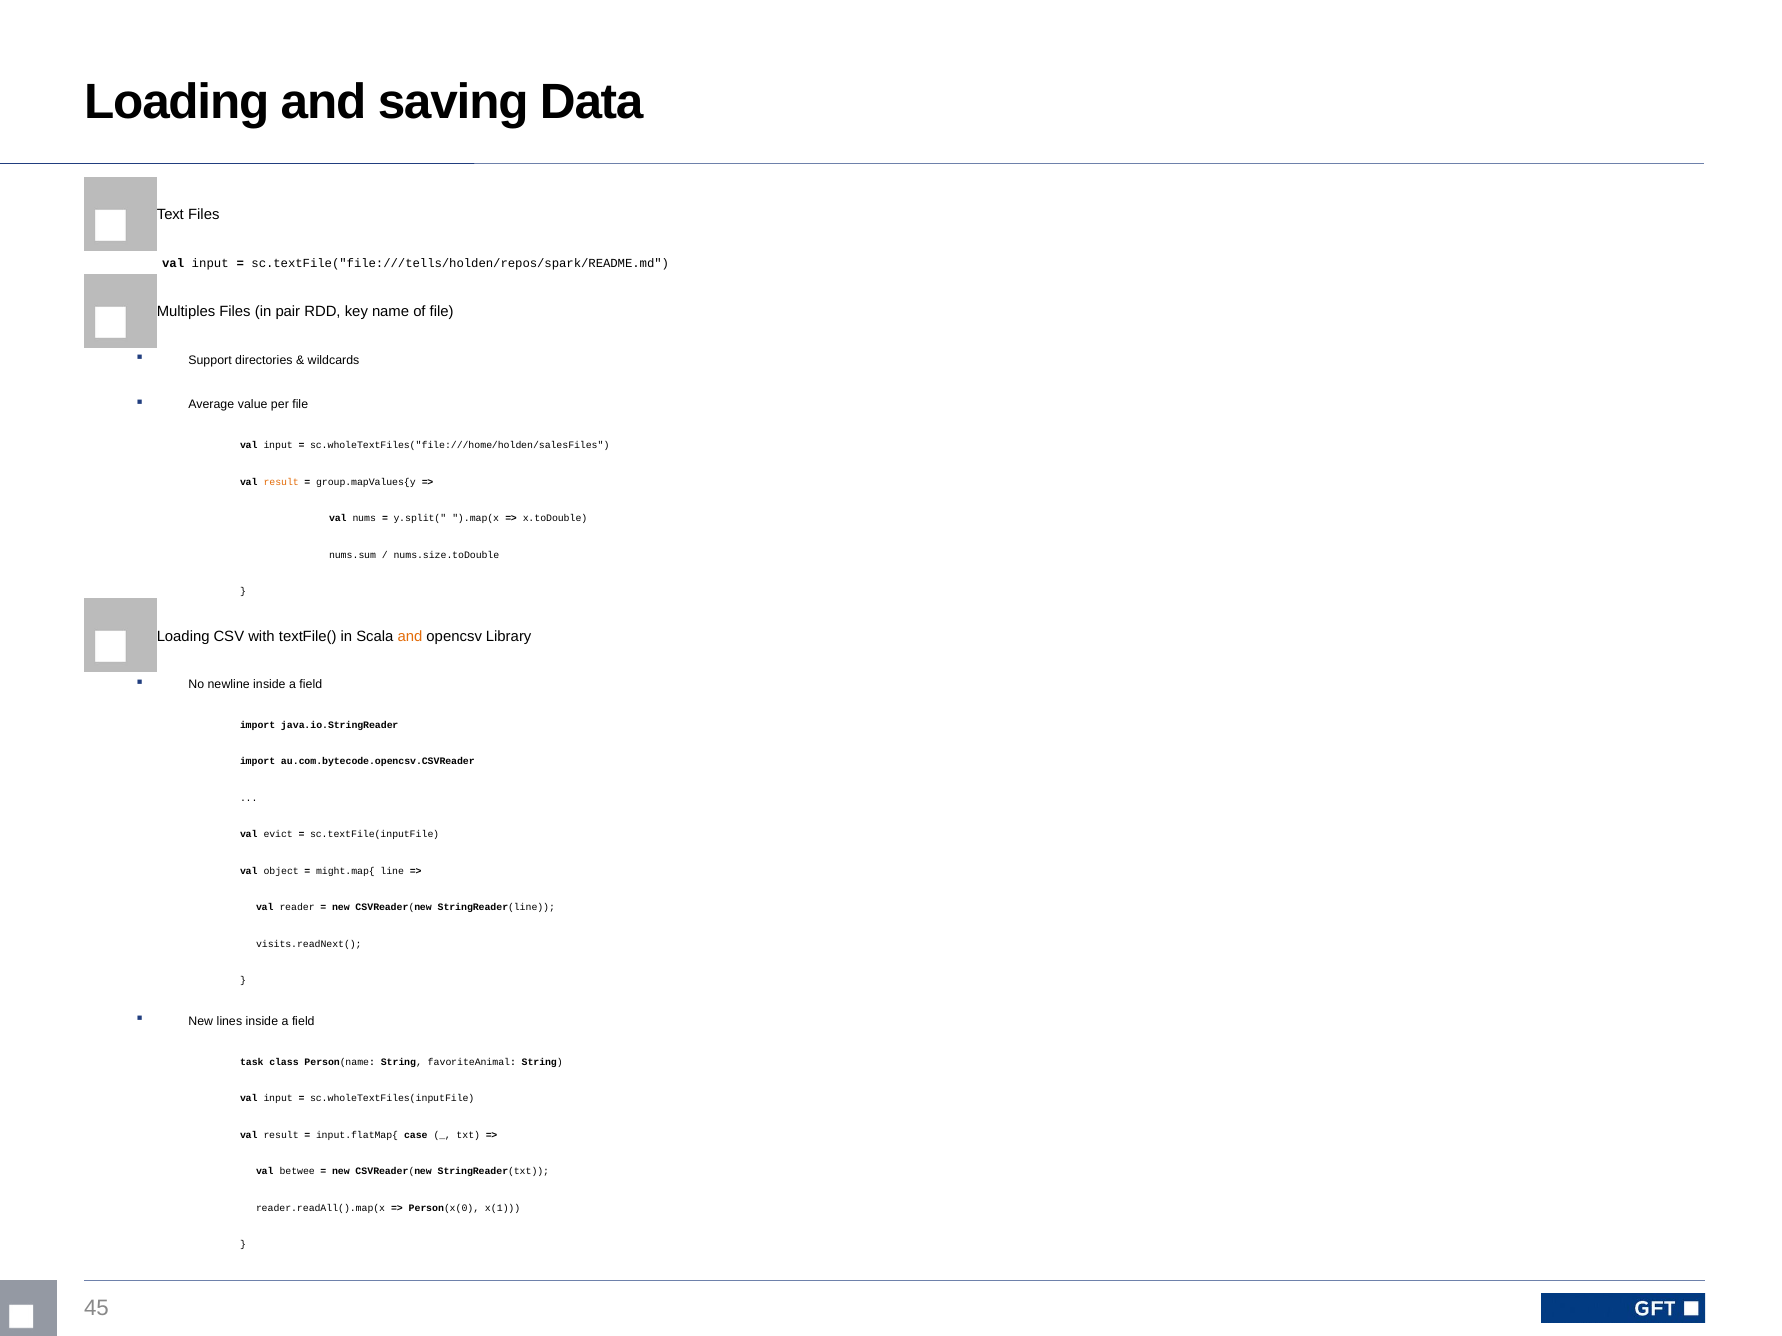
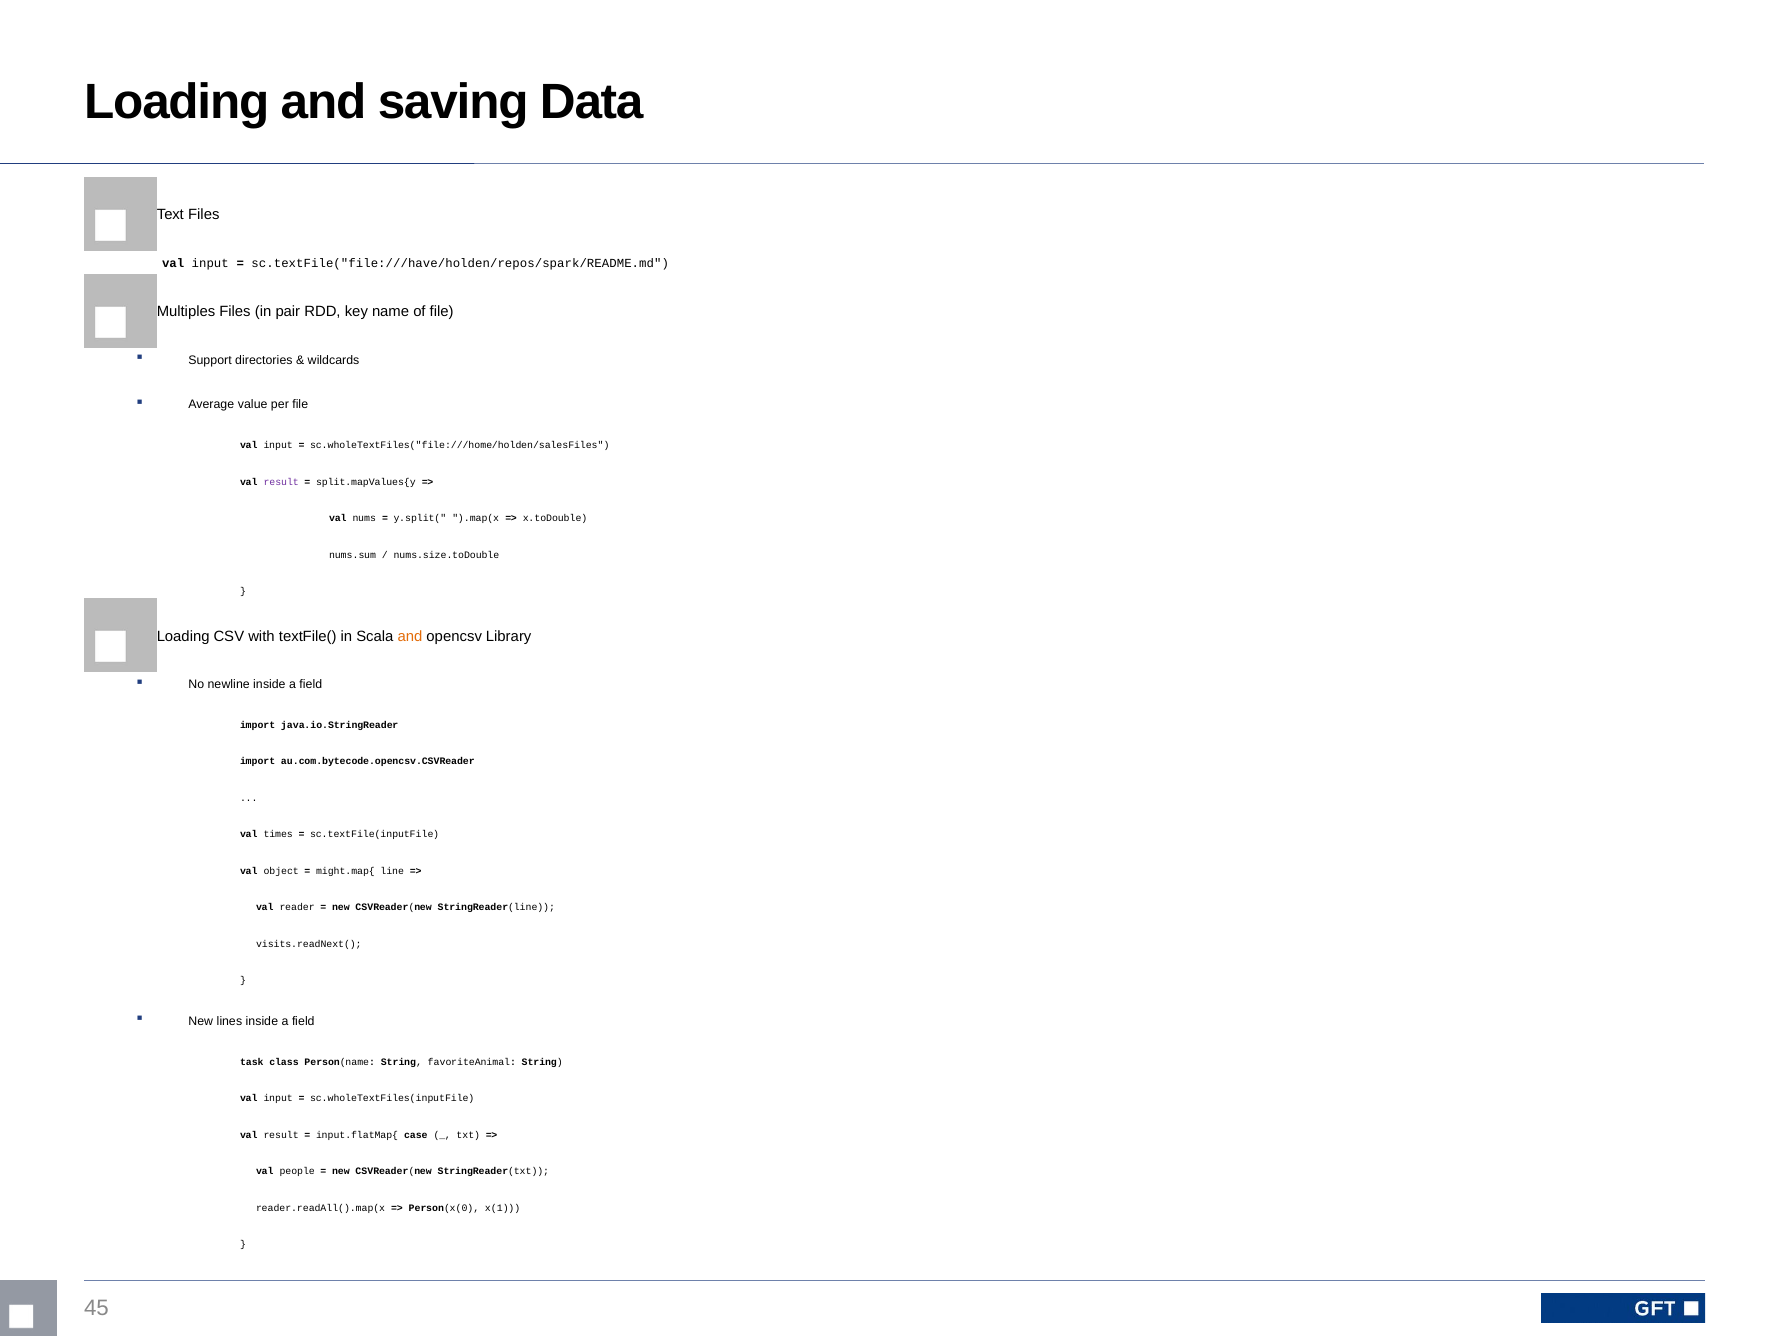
sc.textFile("file:///tells/holden/repos/spark/README.md: sc.textFile("file:///tells/holden/repos/spark/README.md -> sc.textFile("file:///have/holden/repos/spark/README.md
result at (281, 482) colour: orange -> purple
group.mapValues{y: group.mapValues{y -> split.mapValues{y
evict: evict -> times
betwee: betwee -> people
